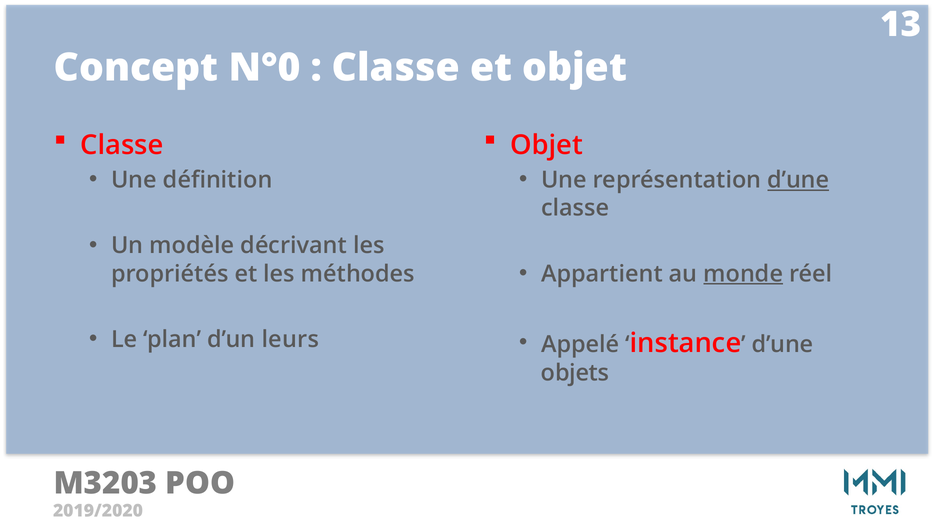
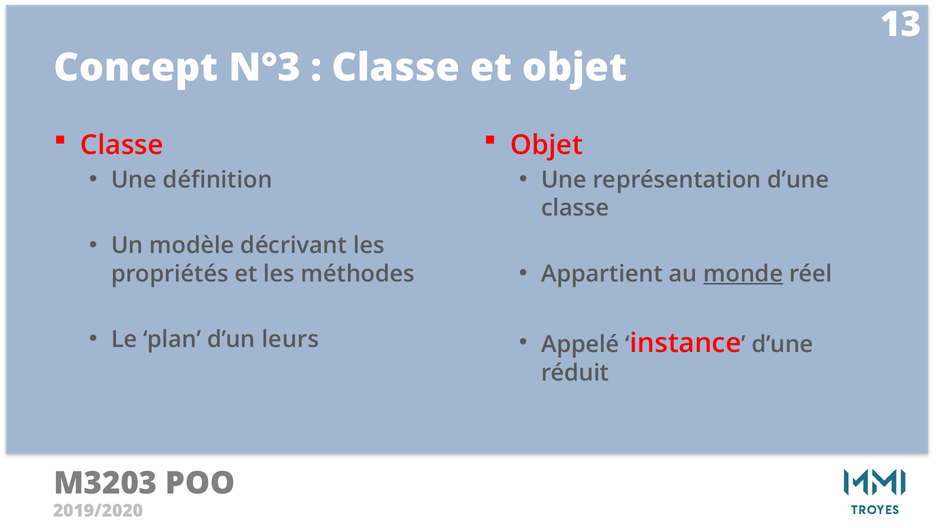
N°0: N°0 -> N°3
d’une at (798, 180) underline: present -> none
objets: objets -> réduit
